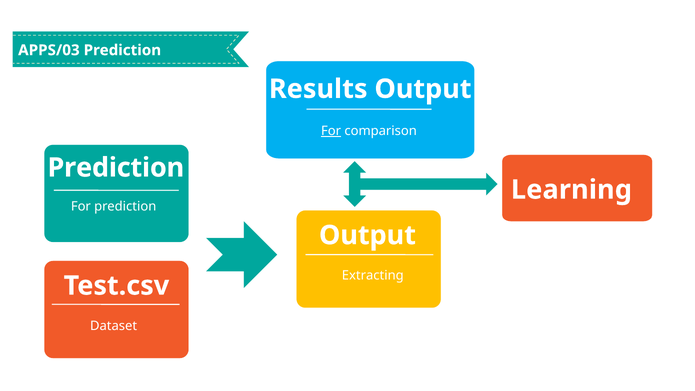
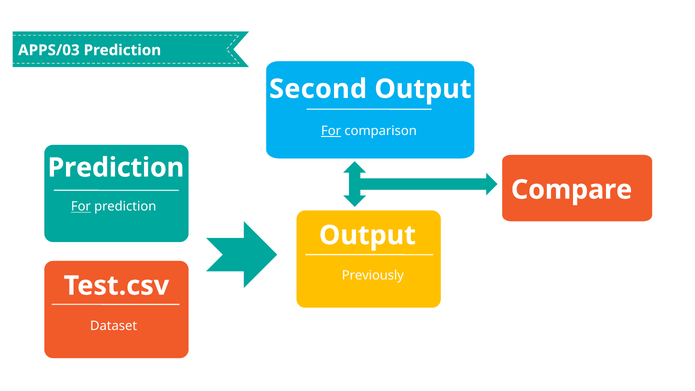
Results: Results -> Second
Learning: Learning -> Compare
For at (81, 207) underline: none -> present
Extracting: Extracting -> Previously
